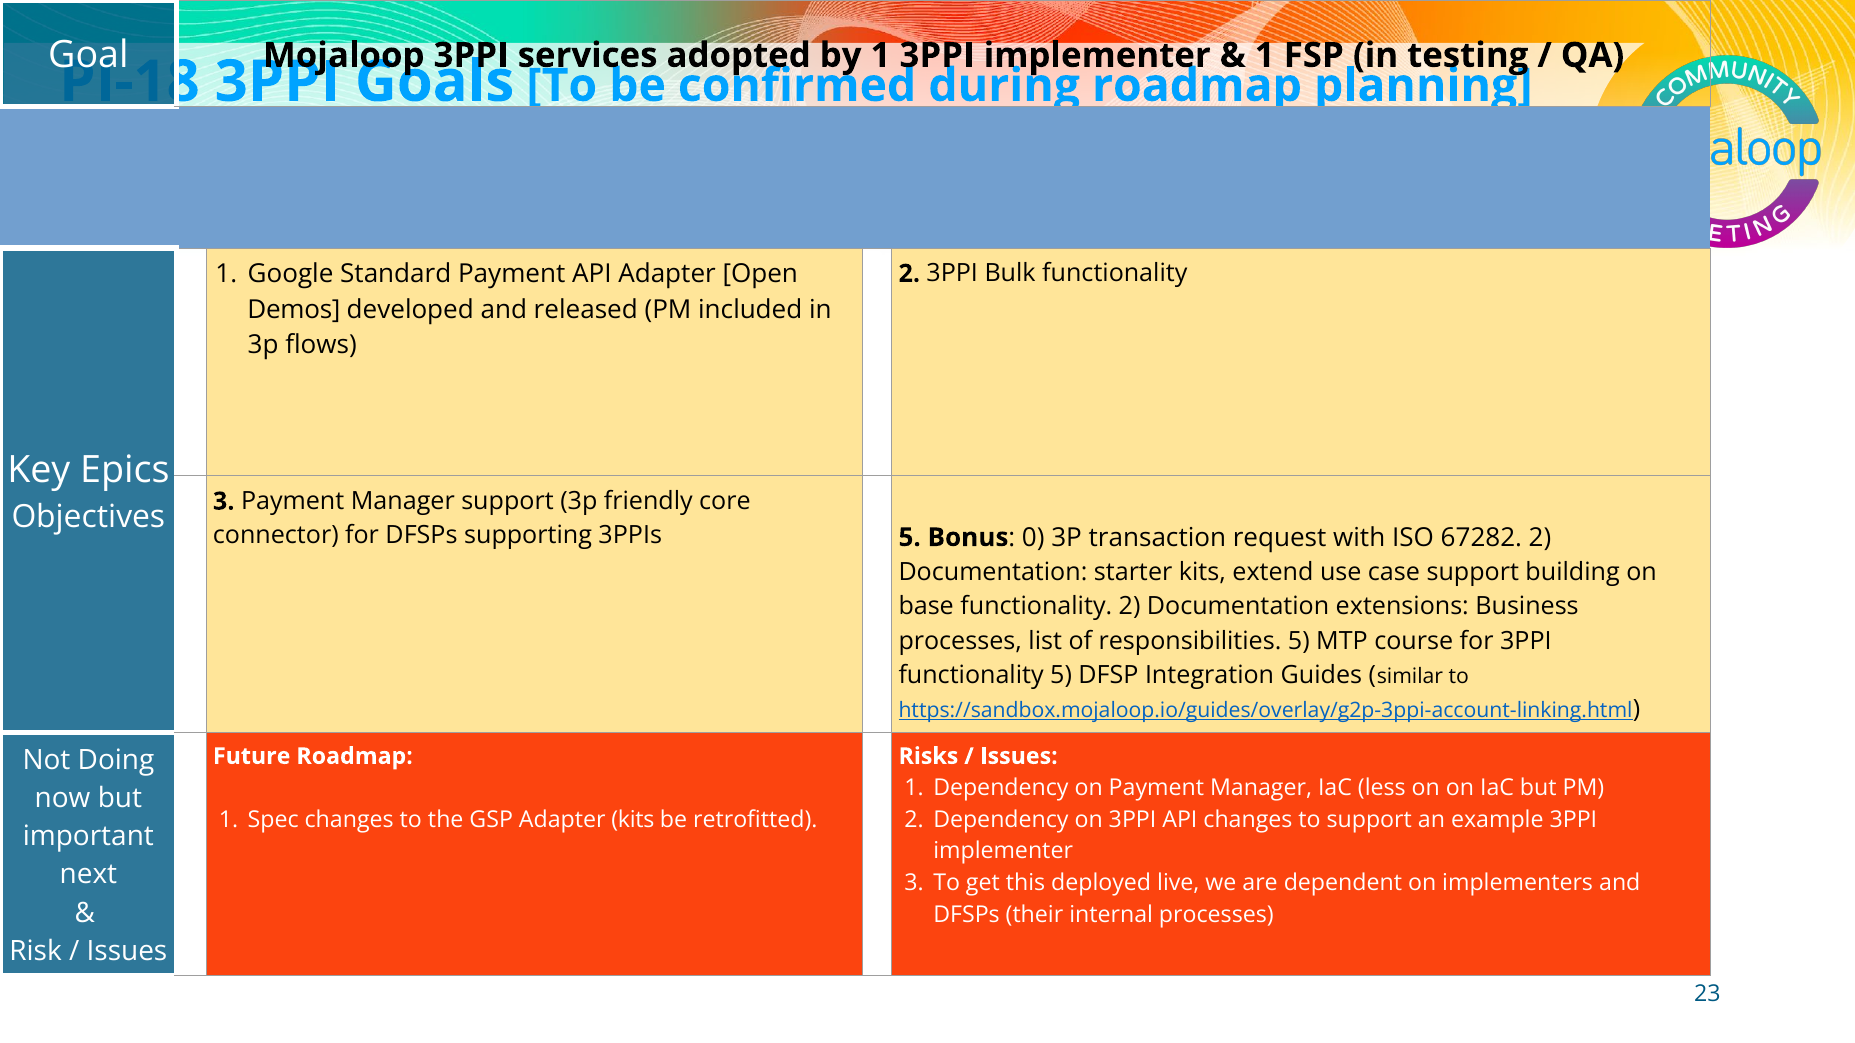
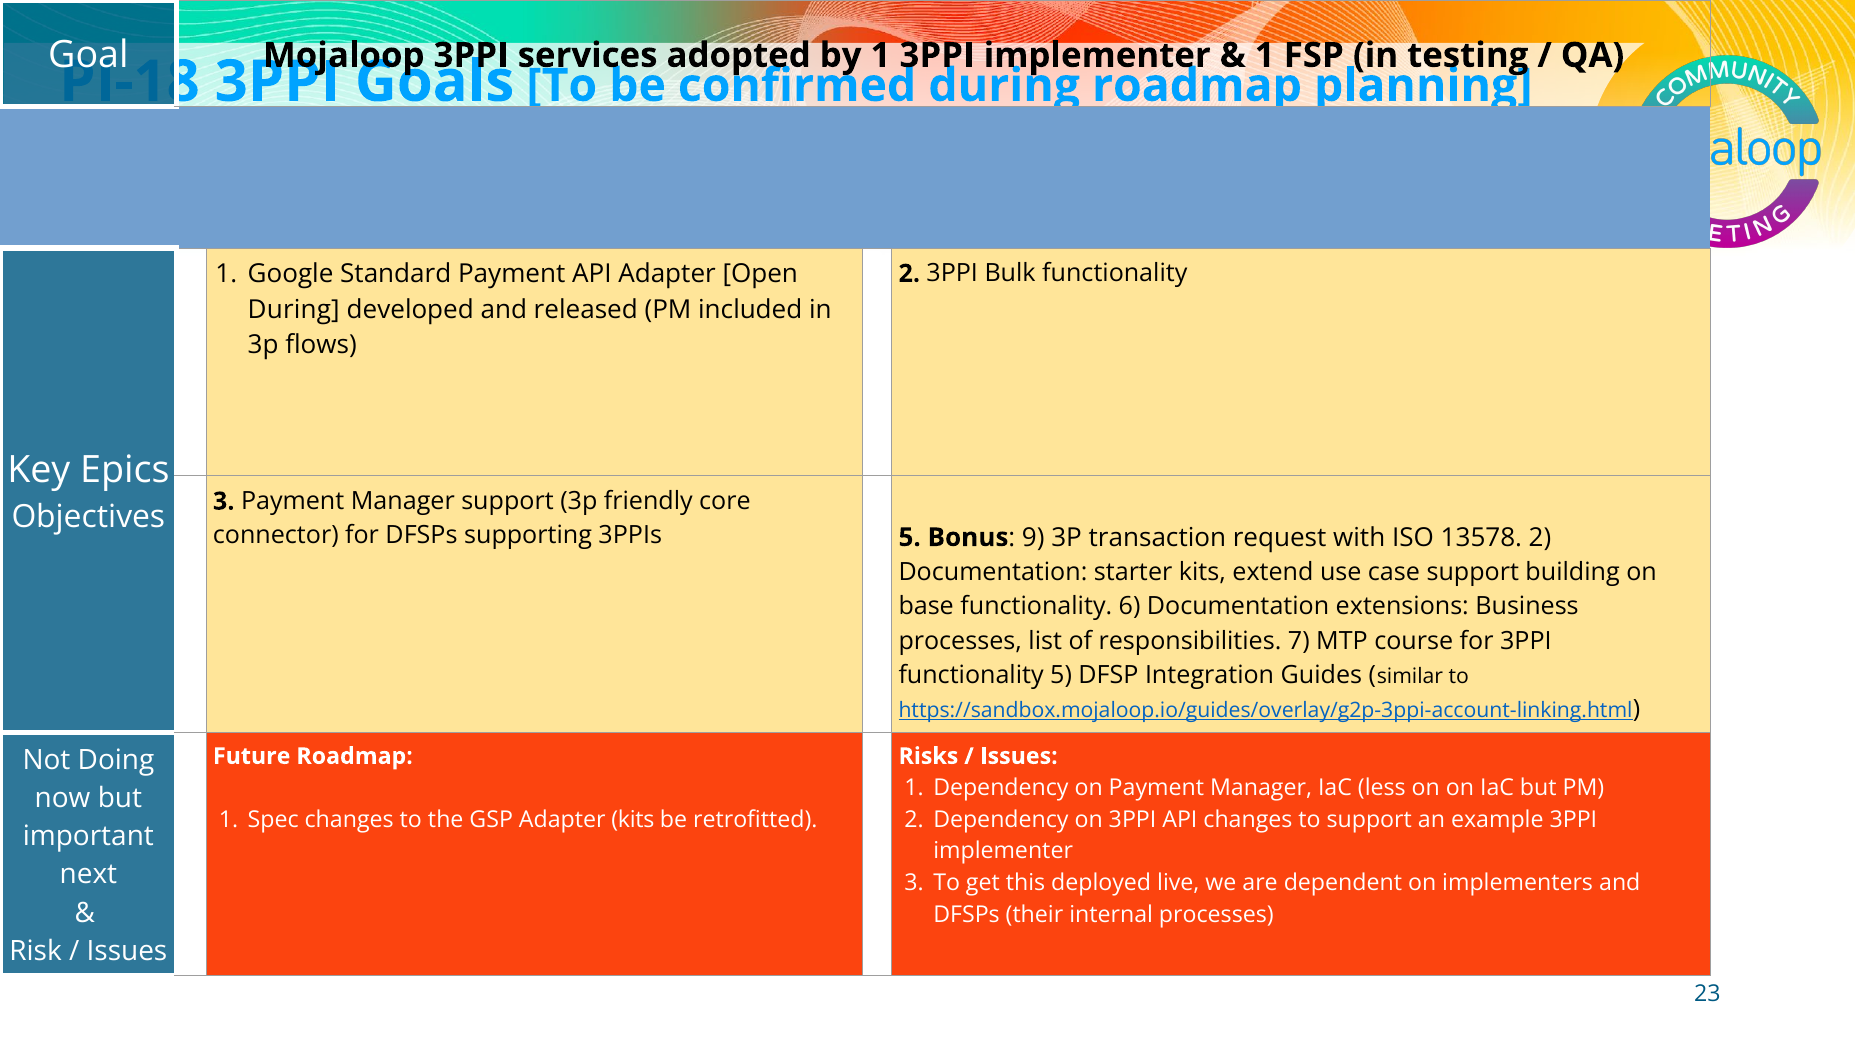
Demos at (294, 310): Demos -> During
0: 0 -> 9
67282: 67282 -> 13578
functionality 2: 2 -> 6
responsibilities 5: 5 -> 7
